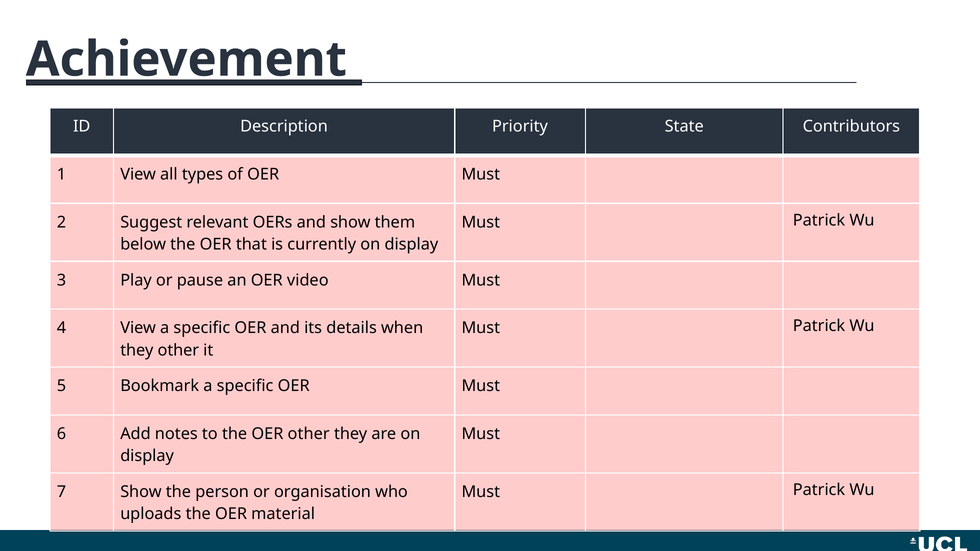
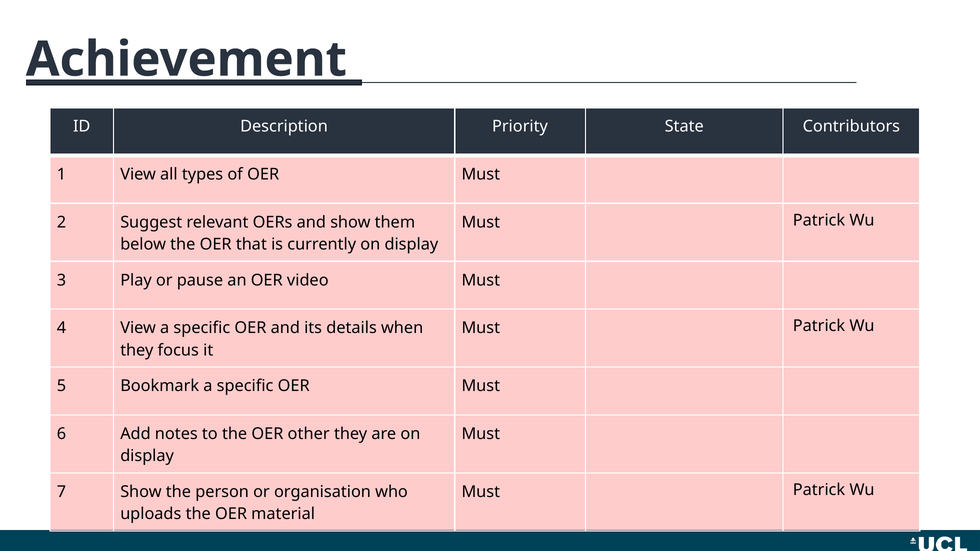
they other: other -> focus
